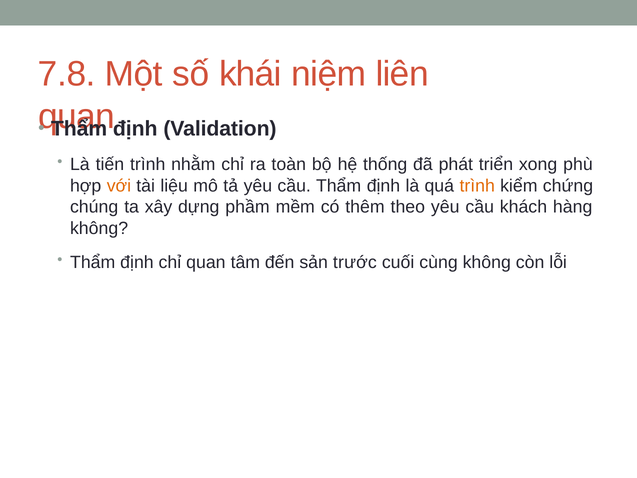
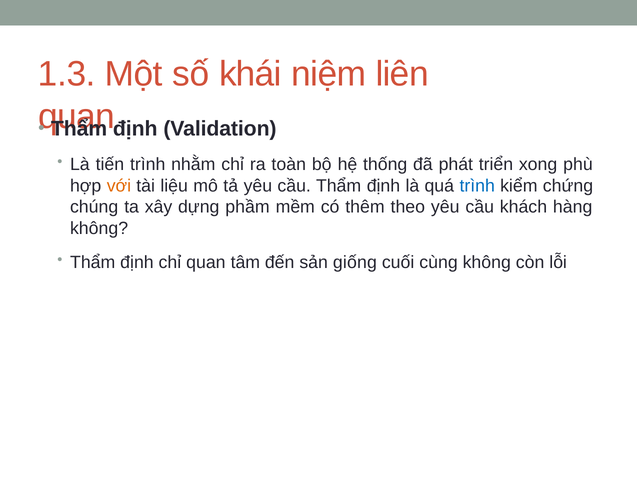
7.8: 7.8 -> 1.3
trình at (477, 186) colour: orange -> blue
trước: trước -> giống
